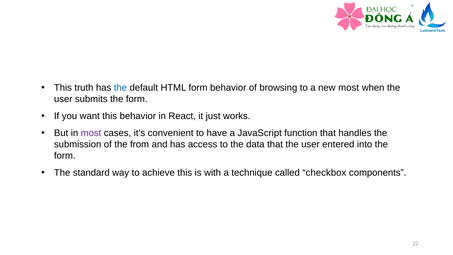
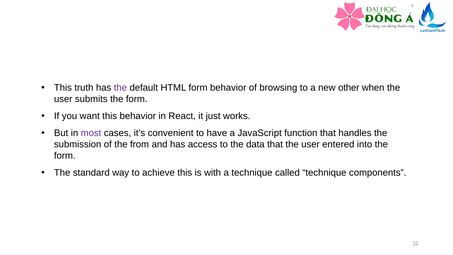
the at (120, 88) colour: blue -> purple
new most: most -> other
called checkbox: checkbox -> technique
